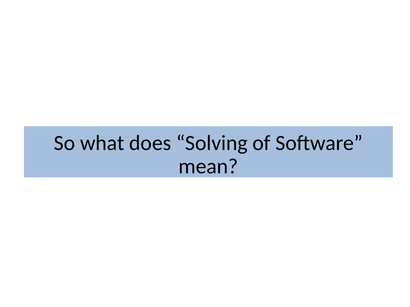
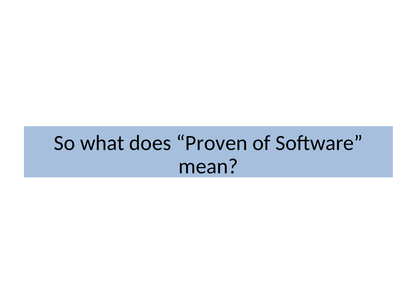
Solving: Solving -> Proven
